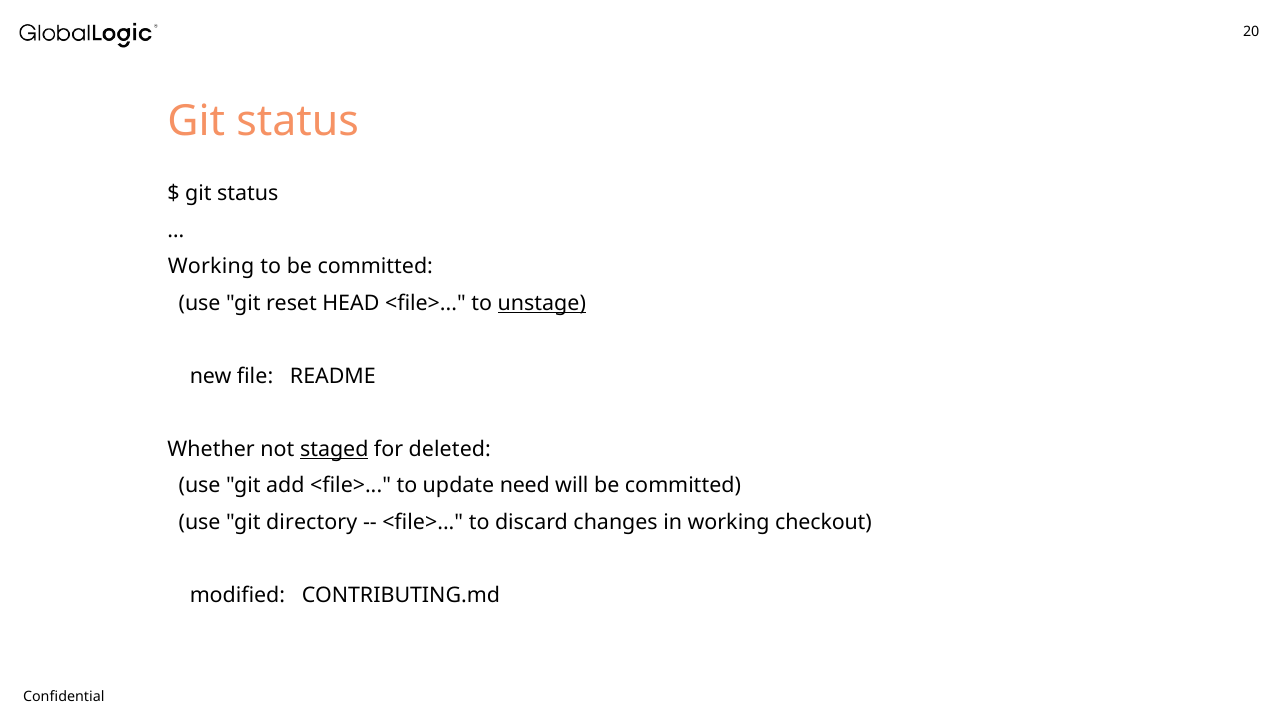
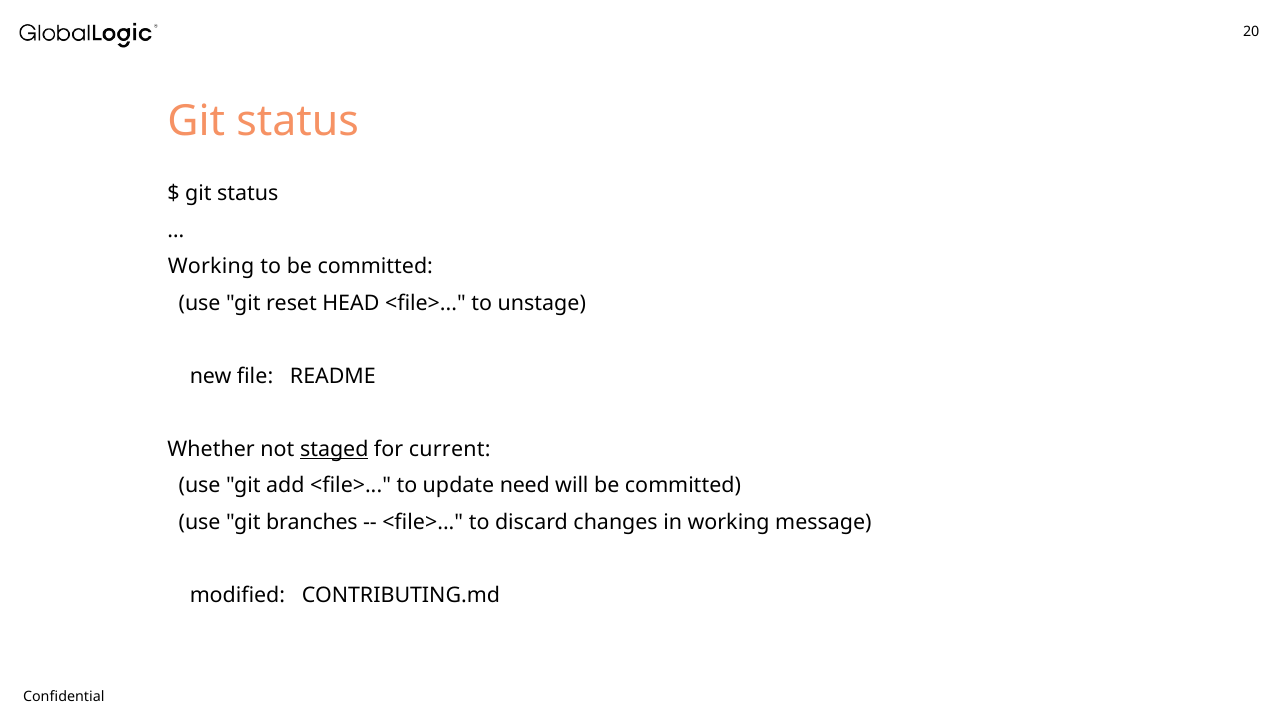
unstage underline: present -> none
deleted: deleted -> current
directory: directory -> branches
checkout: checkout -> message
